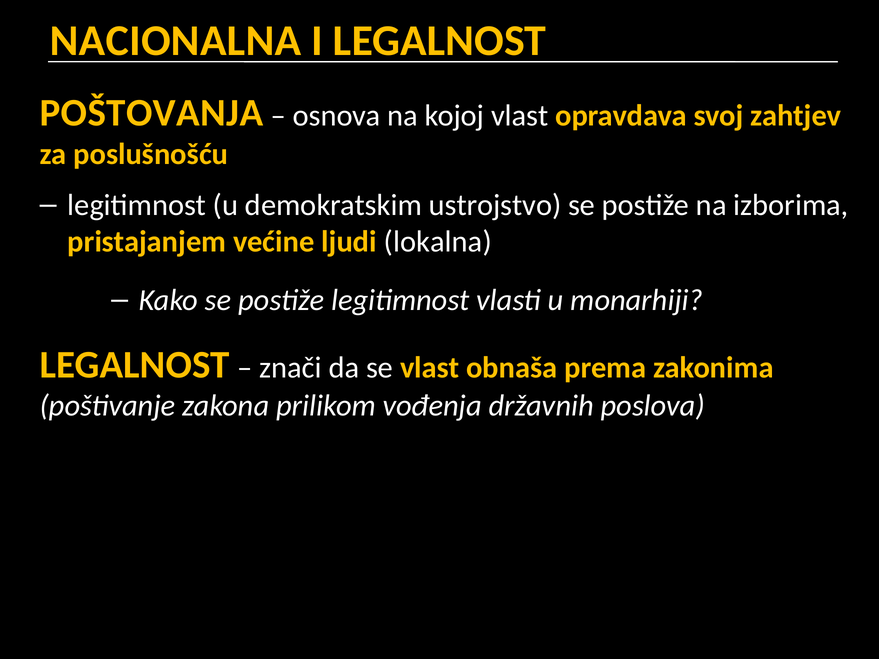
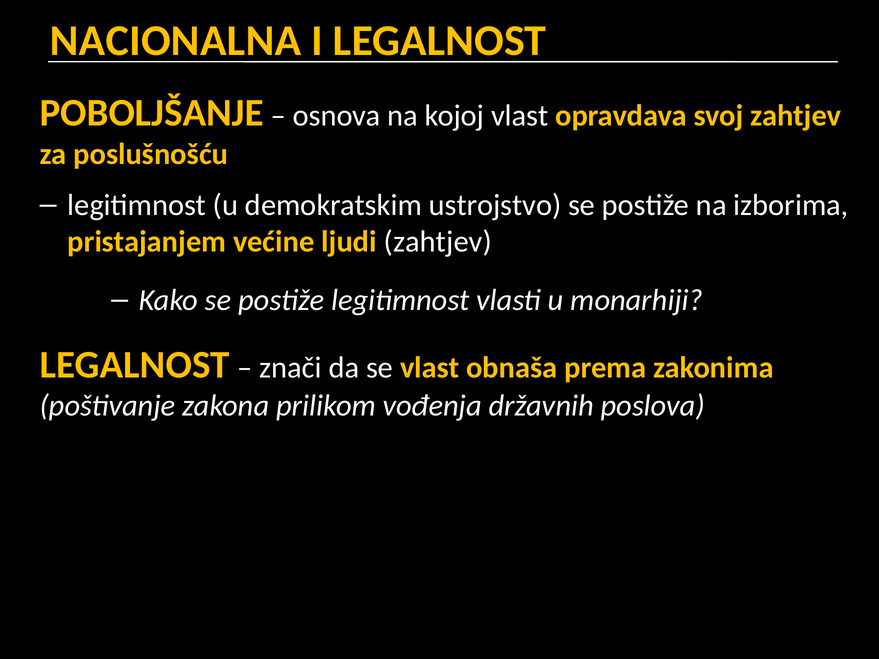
POŠTOVANJA: POŠTOVANJA -> POBOLJŠANJE
ljudi lokalna: lokalna -> zahtjev
